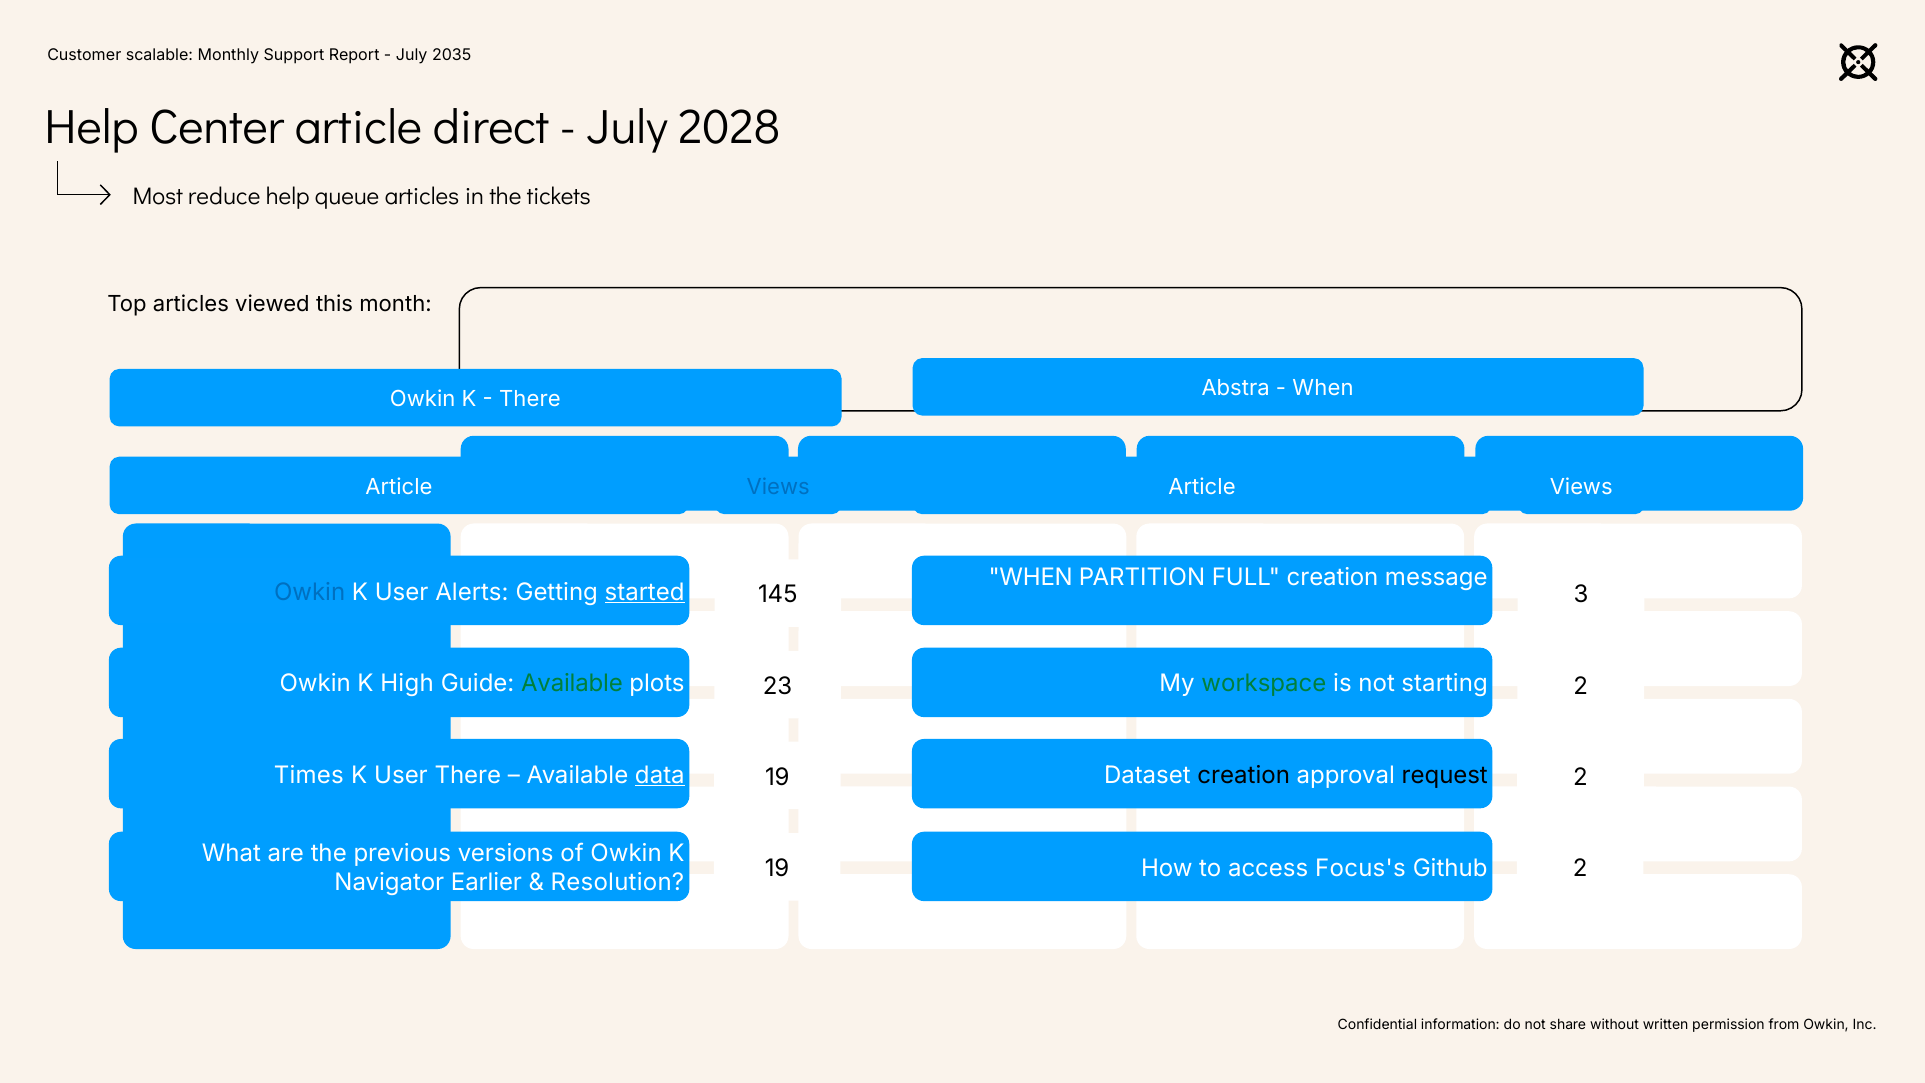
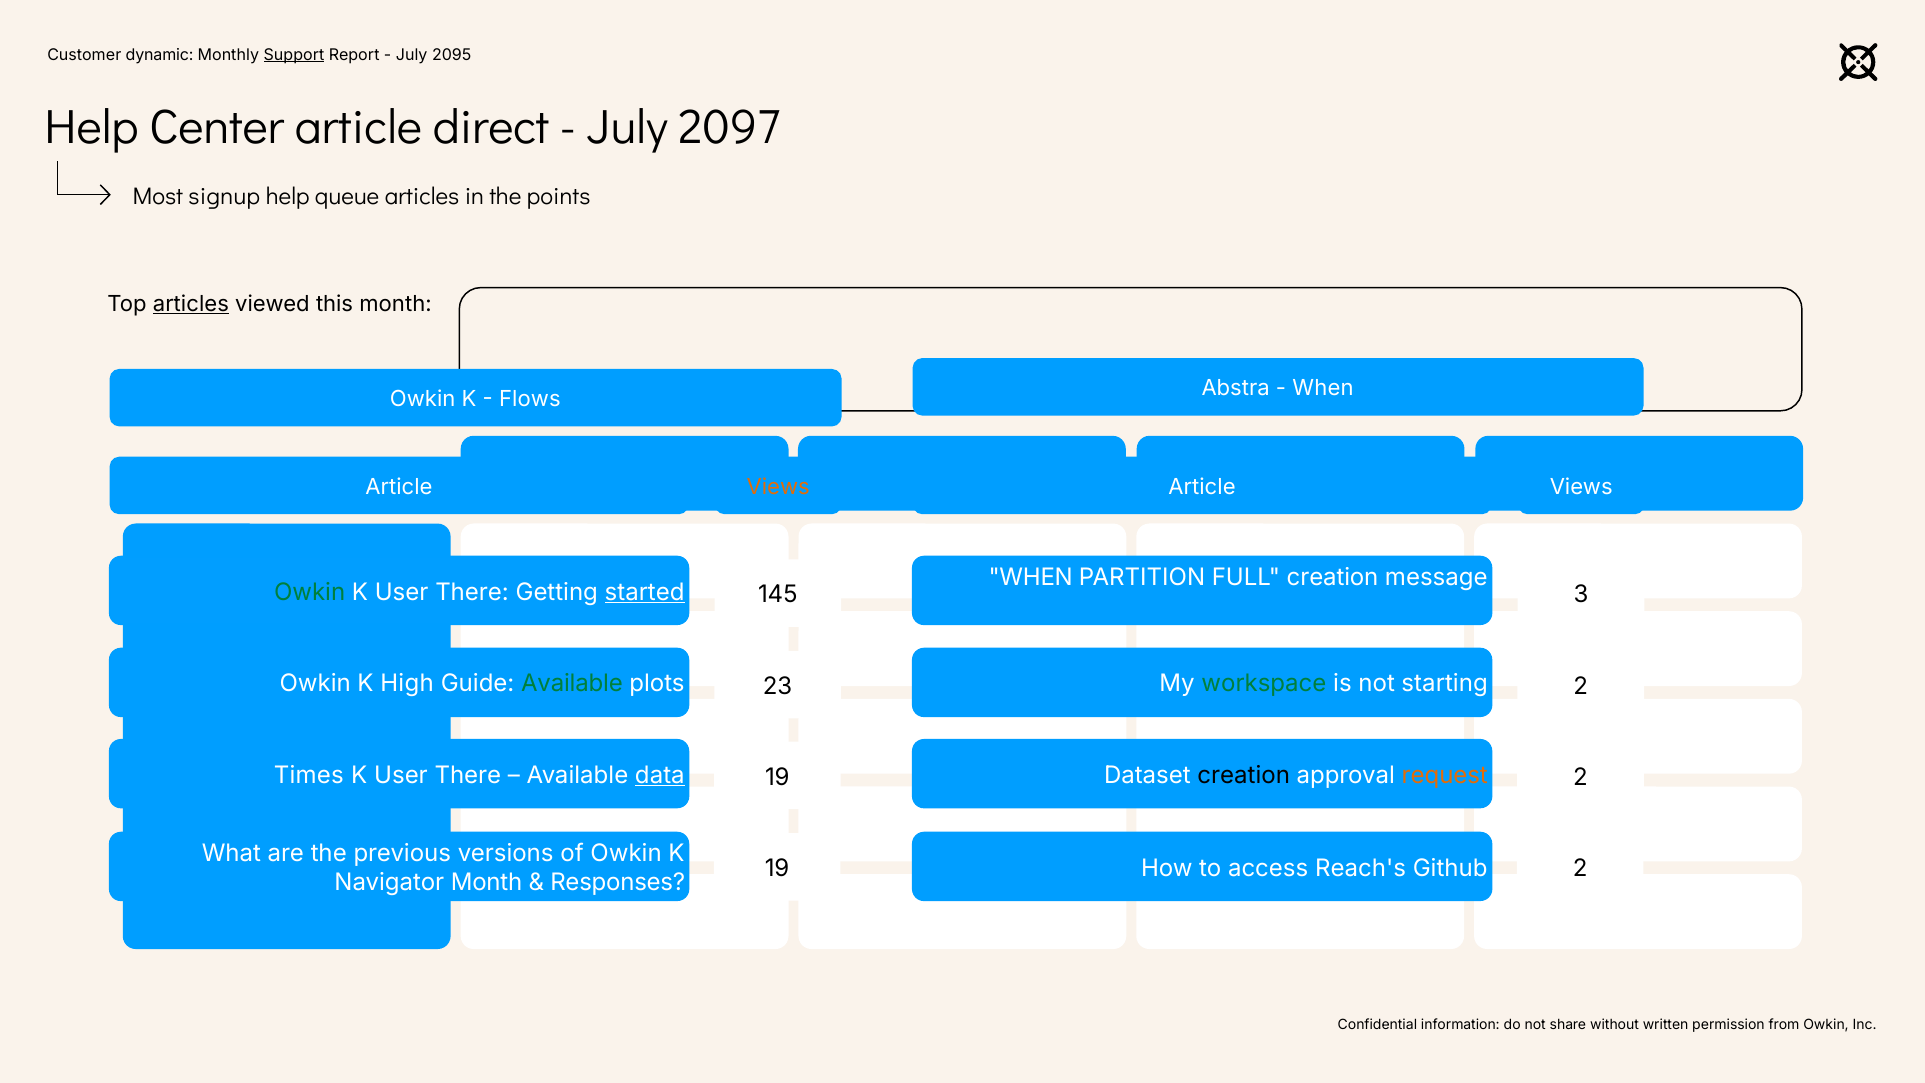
scalable: scalable -> dynamic
Support underline: none -> present
2035: 2035 -> 2095
2028: 2028 -> 2097
reduce: reduce -> signup
tickets: tickets -> points
articles at (191, 304) underline: none -> present
There at (530, 399): There -> Flows
Views at (778, 487) colour: blue -> orange
Owkin at (310, 592) colour: blue -> green
Alerts at (472, 592): Alerts -> There
request colour: black -> orange
Focus's: Focus's -> Reach's
Navigator Earlier: Earlier -> Month
Resolution: Resolution -> Responses
